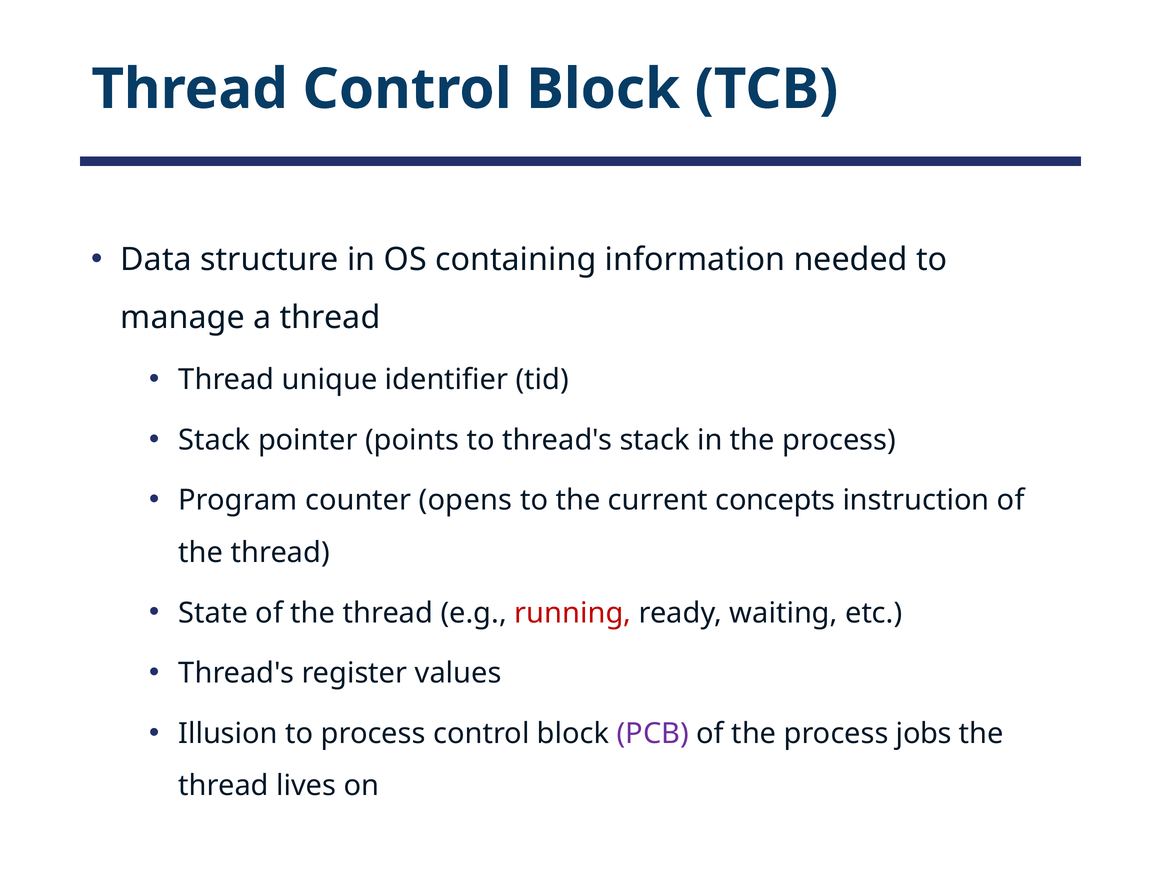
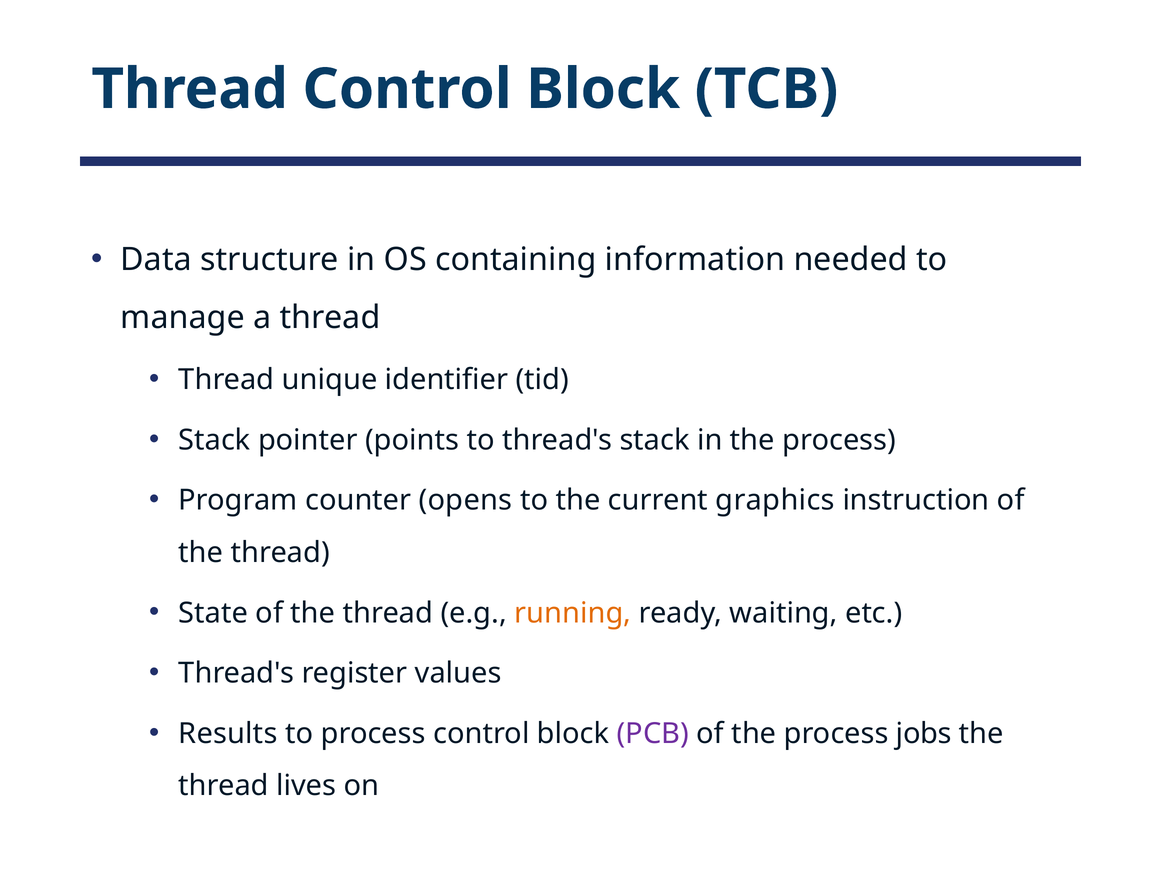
concepts: concepts -> graphics
running colour: red -> orange
Illusion: Illusion -> Results
